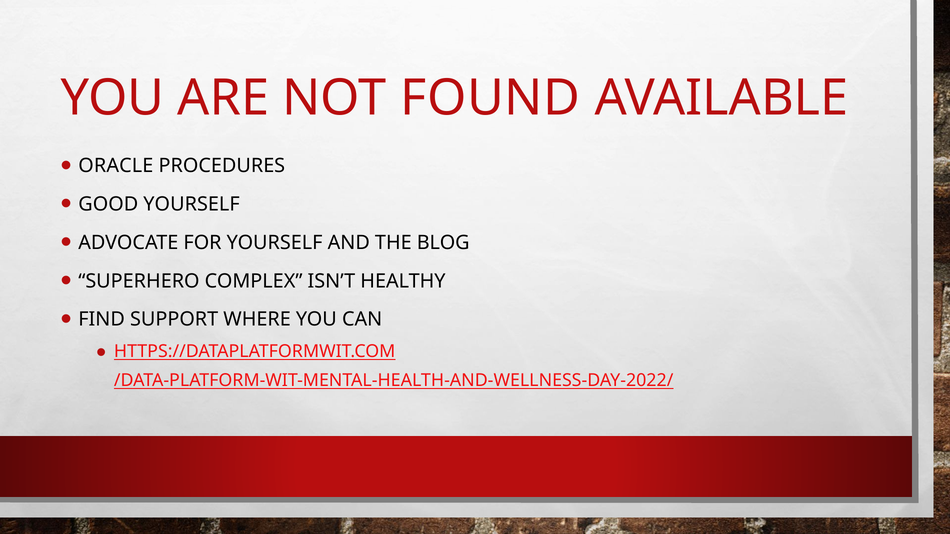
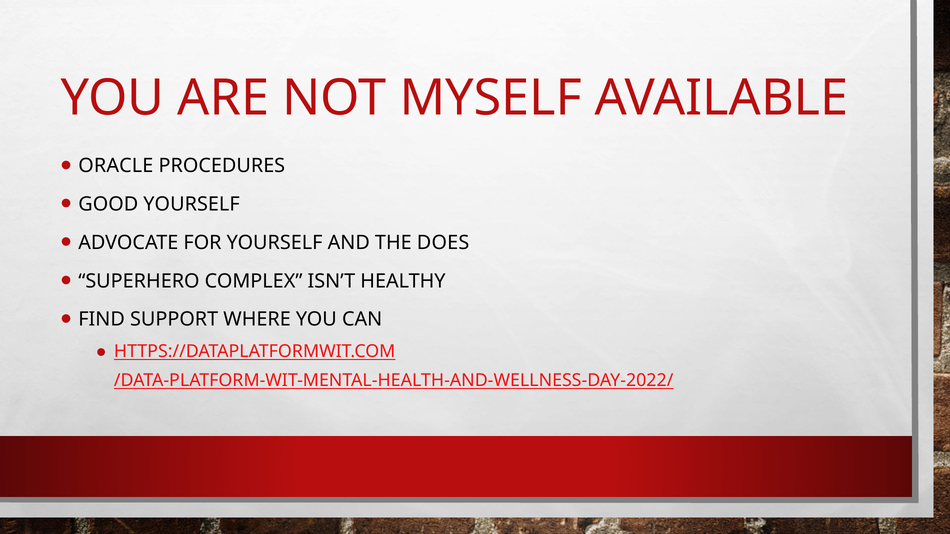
FOUND: FOUND -> MYSELF
BLOG: BLOG -> DOES
